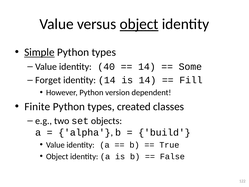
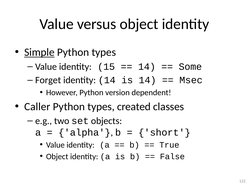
object at (139, 24) underline: present -> none
40: 40 -> 15
Fill: Fill -> Msec
Finite: Finite -> Caller
build: build -> short
